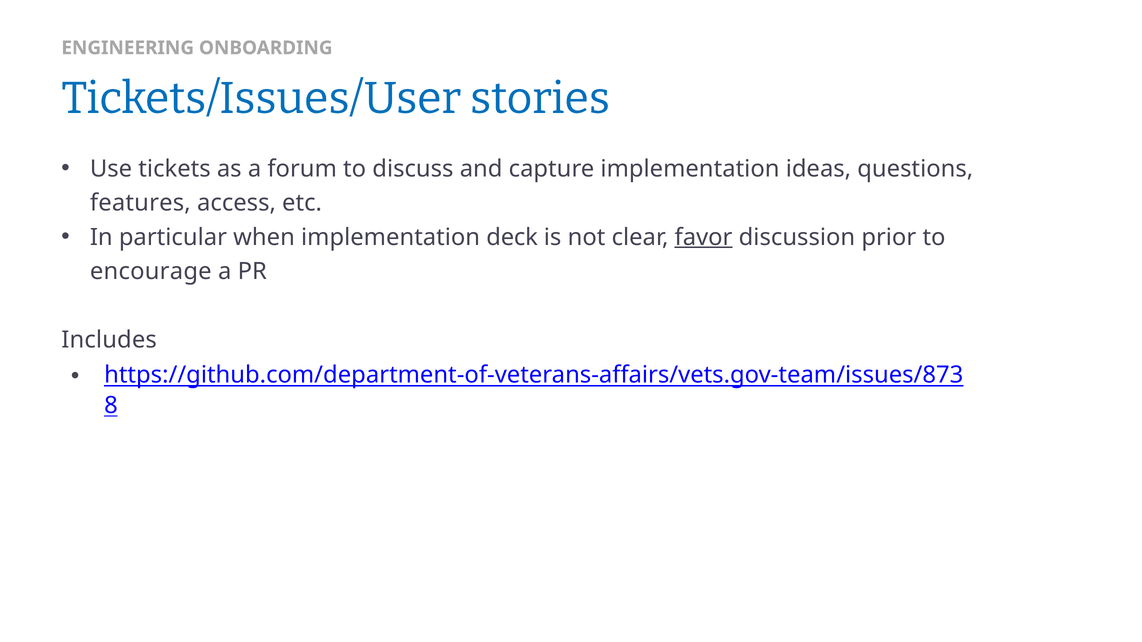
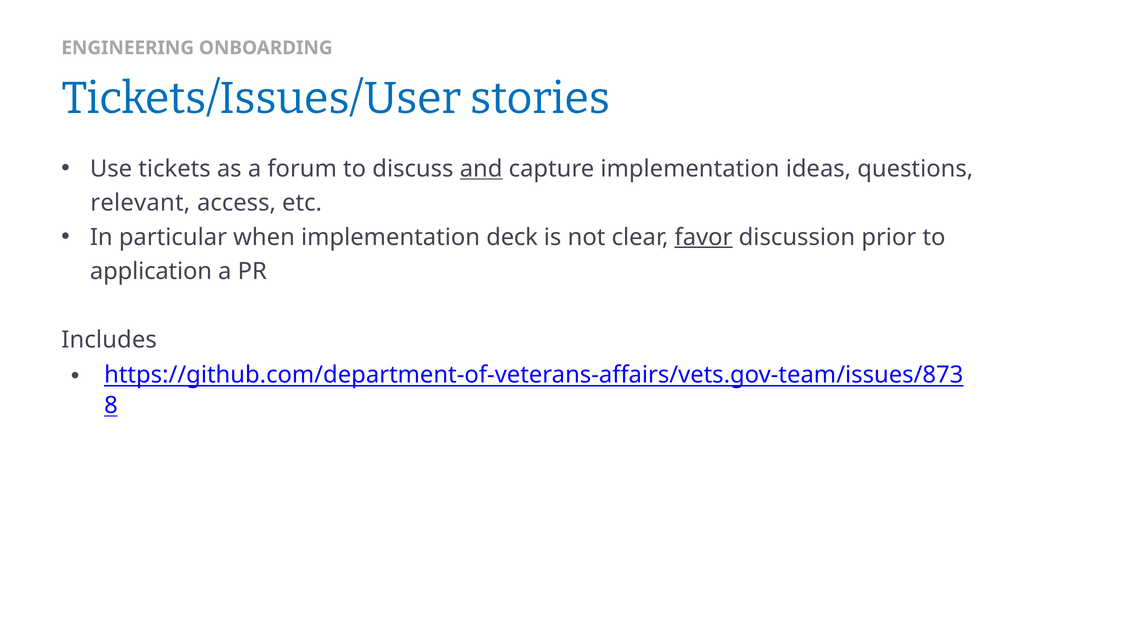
and underline: none -> present
features: features -> relevant
encourage: encourage -> application
